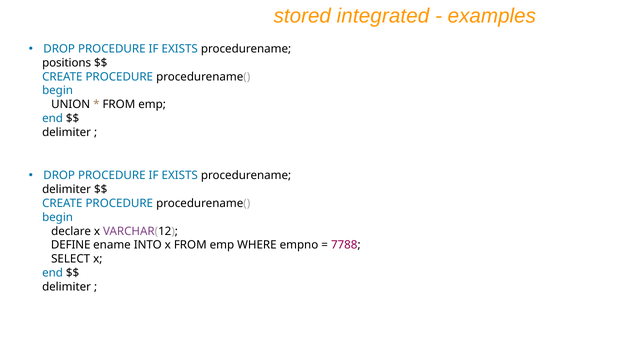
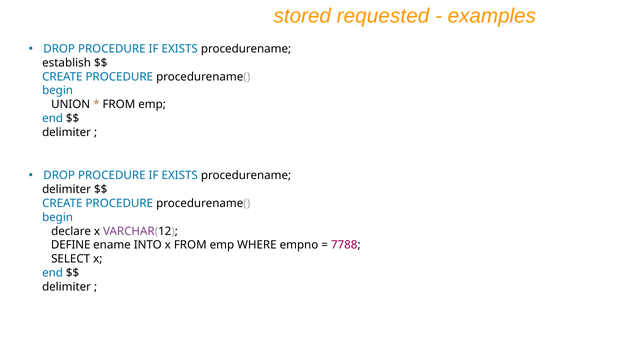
integrated: integrated -> requested
positions: positions -> establish
